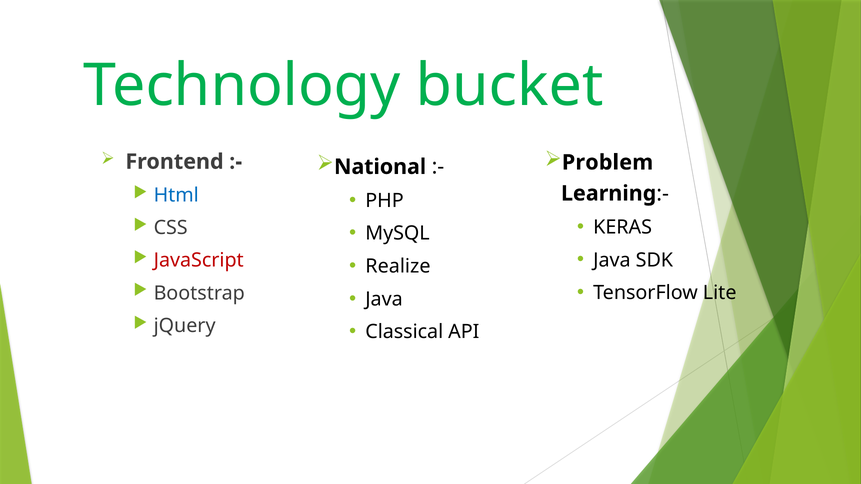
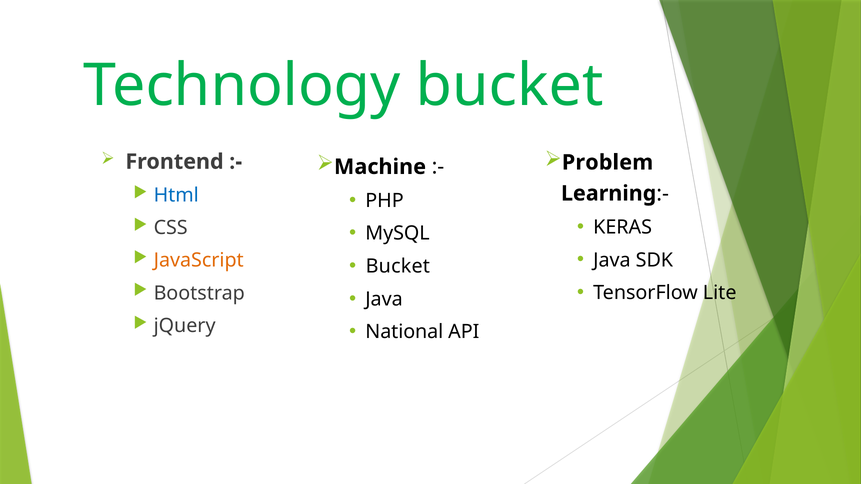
National: National -> Machine
JavaScript colour: red -> orange
Realize at (398, 266): Realize -> Bucket
Classical: Classical -> National
